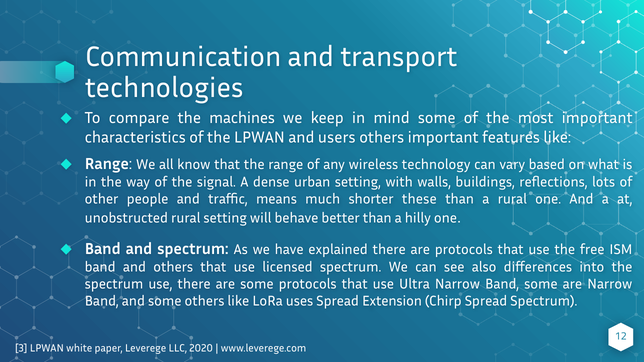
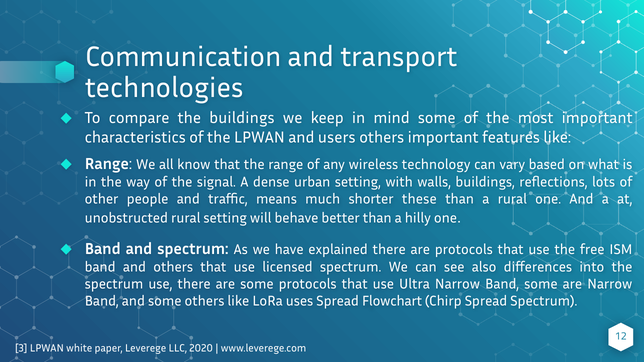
the machines: machines -> buildings
Extension: Extension -> Flowchart
